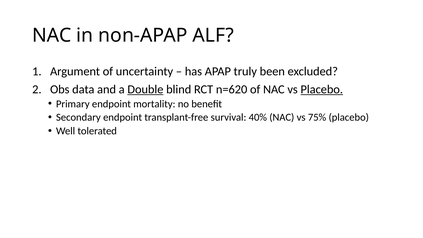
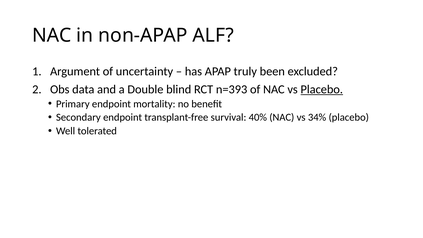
Double underline: present -> none
n=620: n=620 -> n=393
75%: 75% -> 34%
